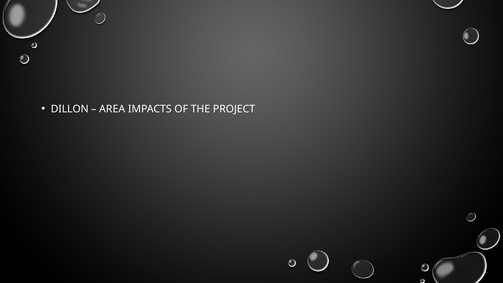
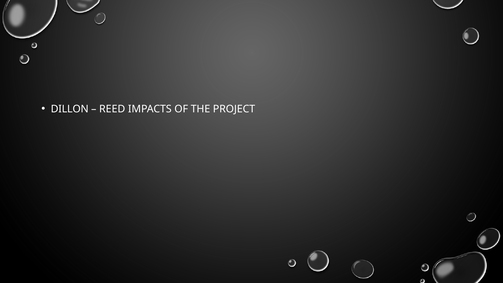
AREA: AREA -> REED
